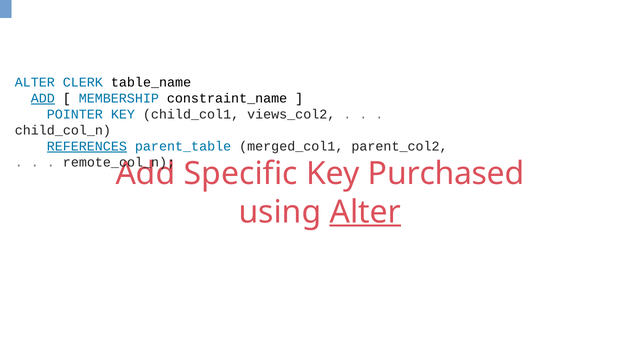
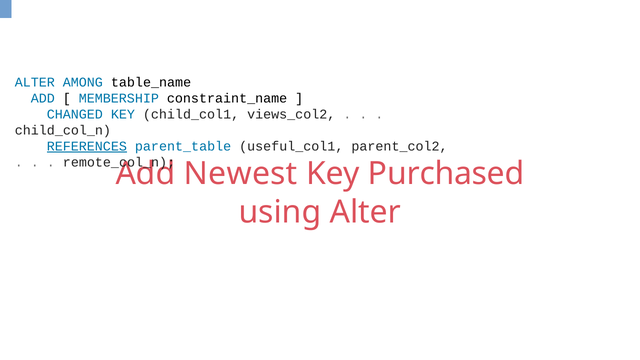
CLERK: CLERK -> AMONG
ADD at (43, 98) underline: present -> none
POINTER: POINTER -> CHANGED
merged_col1: merged_col1 -> useful_col1
Specific: Specific -> Newest
Alter at (365, 212) underline: present -> none
